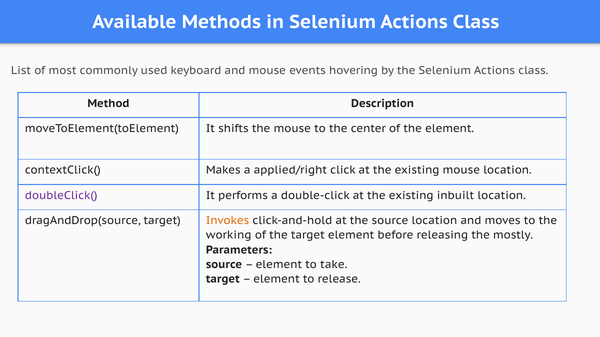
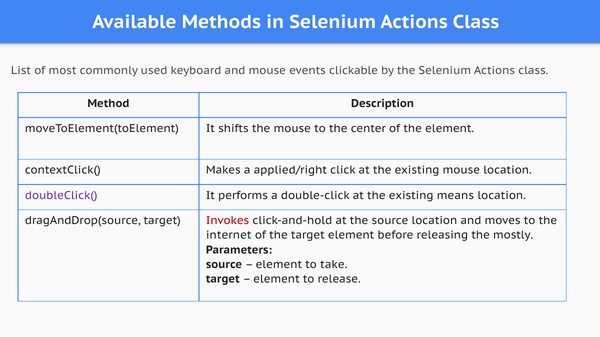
hovering: hovering -> clickable
inbuilt: inbuilt -> means
Invokes colour: orange -> red
working: working -> internet
